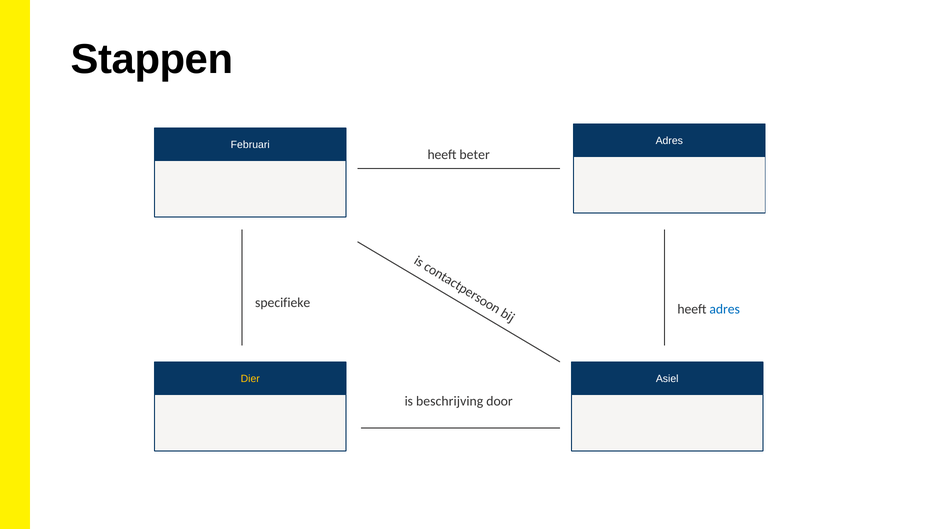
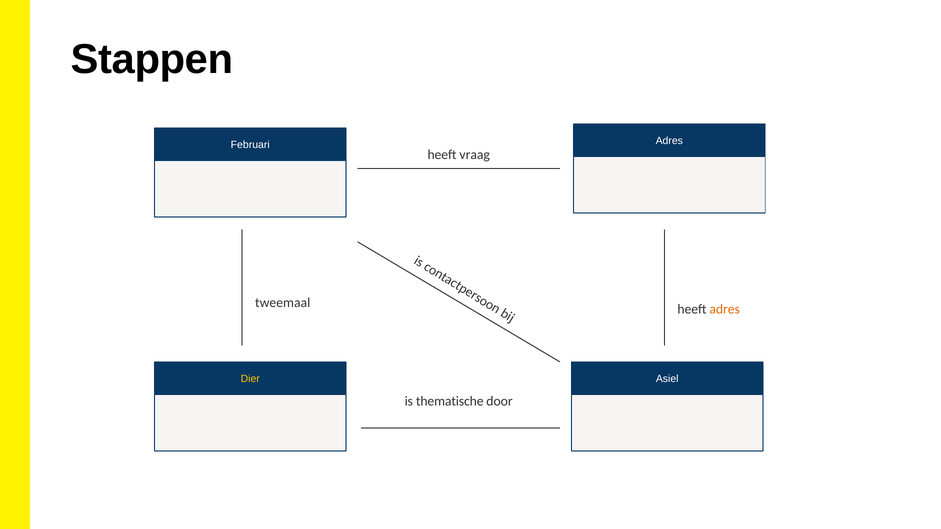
beter: beter -> vraag
specifieke: specifieke -> tweemaal
adres at (725, 310) colour: blue -> orange
beschrijving: beschrijving -> thematische
